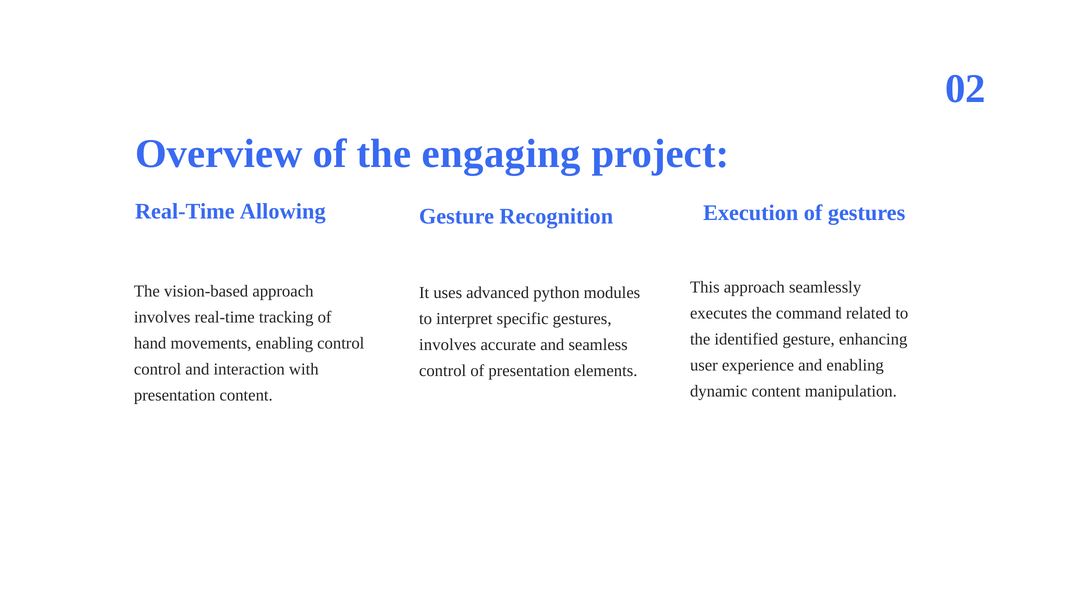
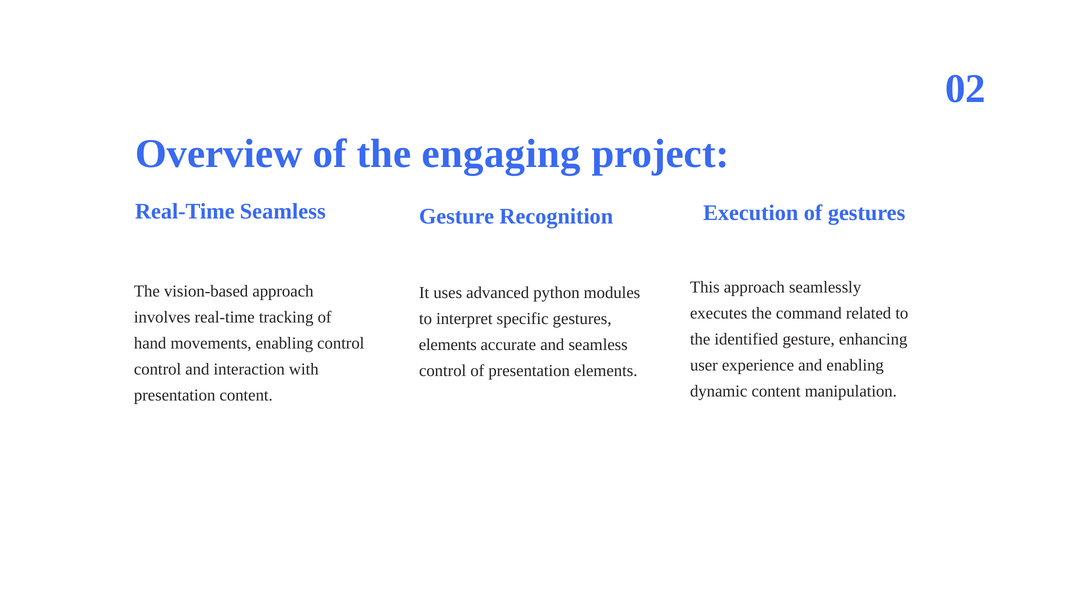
Real-Time Allowing: Allowing -> Seamless
involves at (448, 345): involves -> elements
